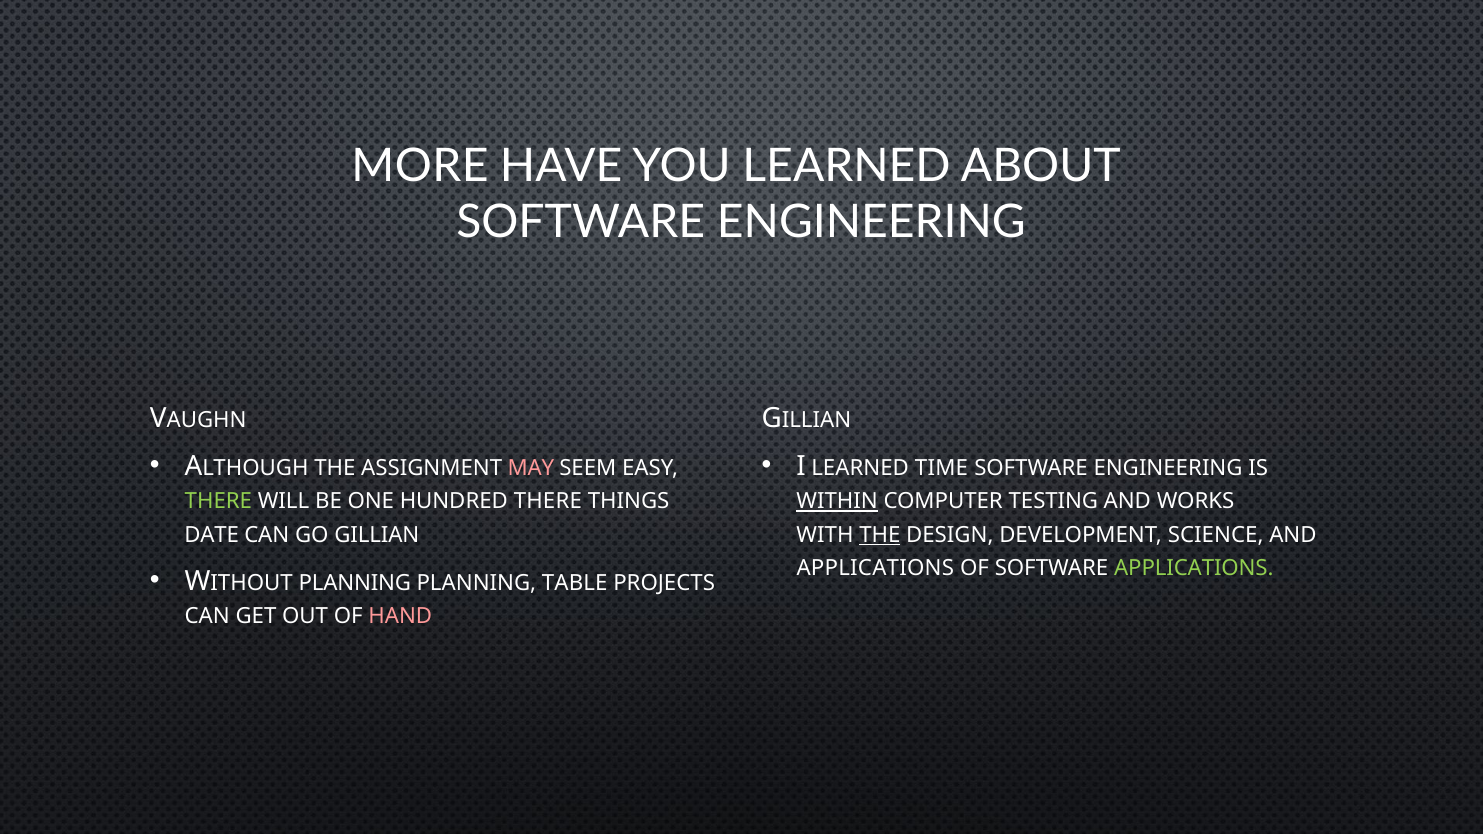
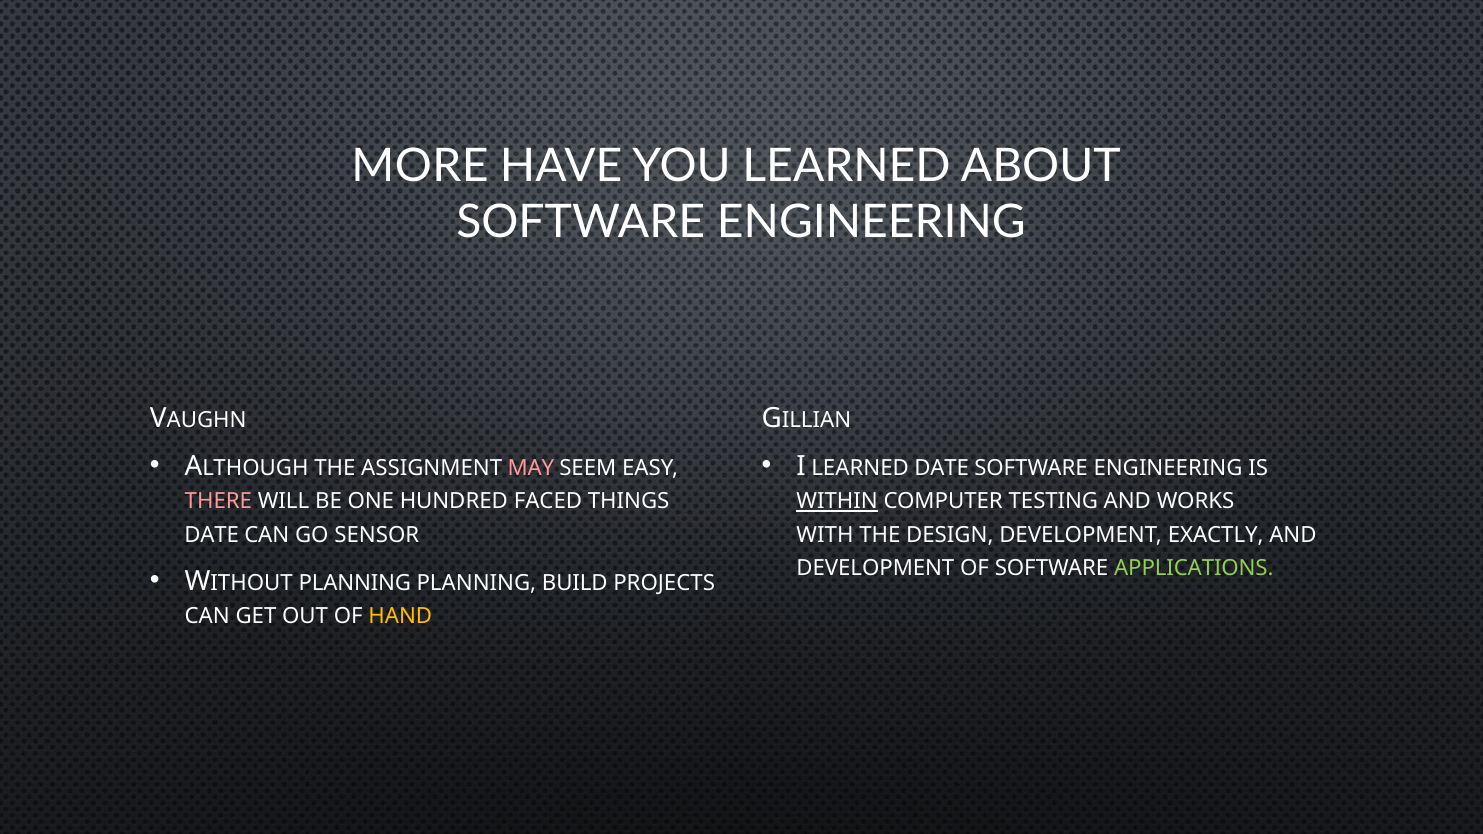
LEARNED TIME: TIME -> DATE
THERE at (218, 501) colour: light green -> pink
HUNDRED THERE: THERE -> FACED
GILLIAN: GILLIAN -> SENSOR
THE at (880, 535) underline: present -> none
SCIENCE: SCIENCE -> EXACTLY
APPLICATIONS at (875, 568): APPLICATIONS -> DEVELOPMENT
TABLE: TABLE -> BUILD
HAND colour: pink -> yellow
